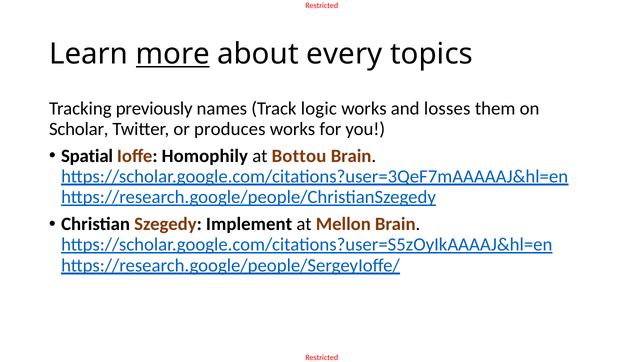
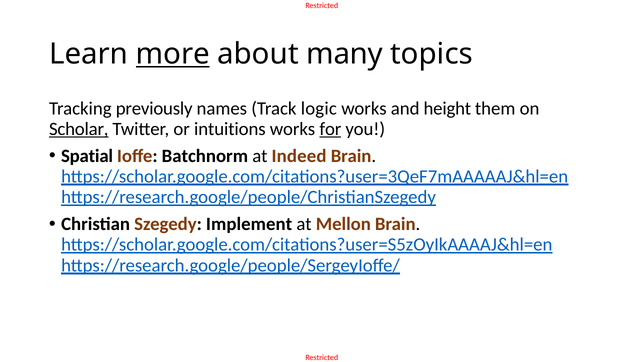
every: every -> many
losses: losses -> height
Scholar underline: none -> present
produces: produces -> intuitions
for underline: none -> present
Homophily: Homophily -> Batchnorm
Bottou: Bottou -> Indeed
